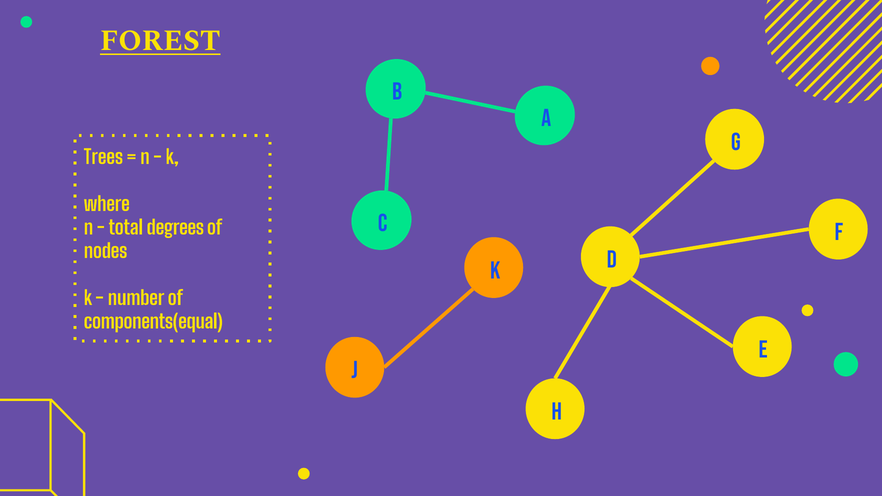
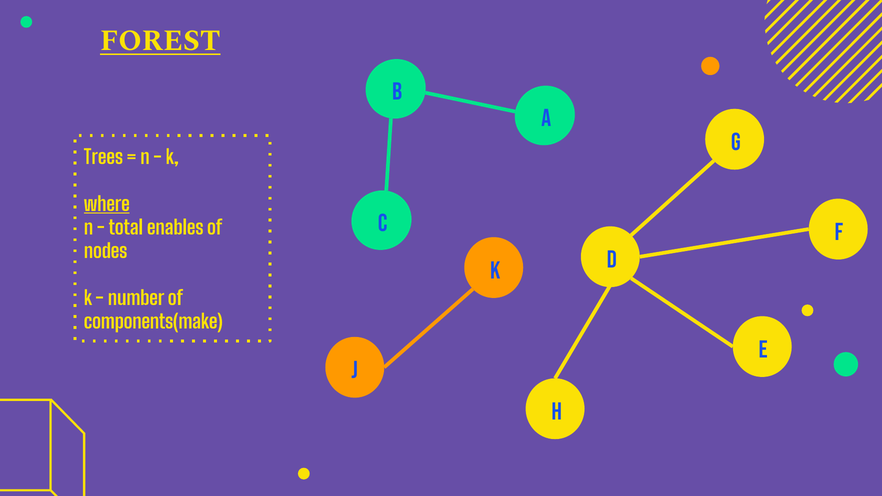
where underline: none -> present
degrees: degrees -> enables
components(equal: components(equal -> components(make
